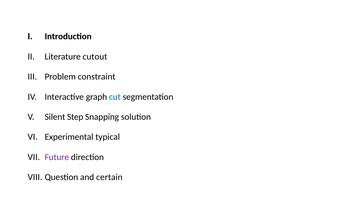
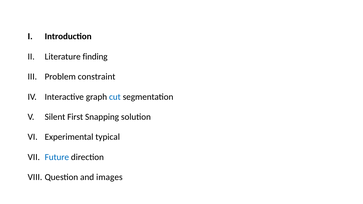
cutout: cutout -> finding
Step: Step -> First
Future colour: purple -> blue
certain: certain -> images
